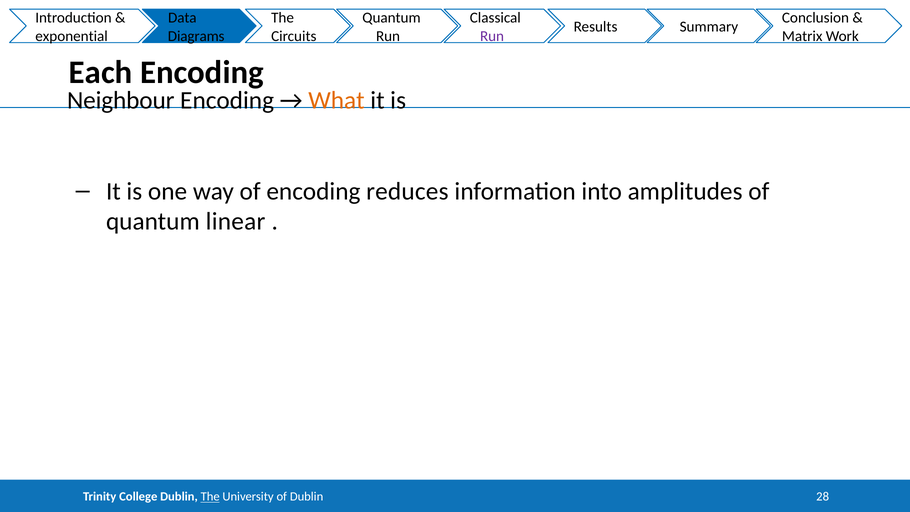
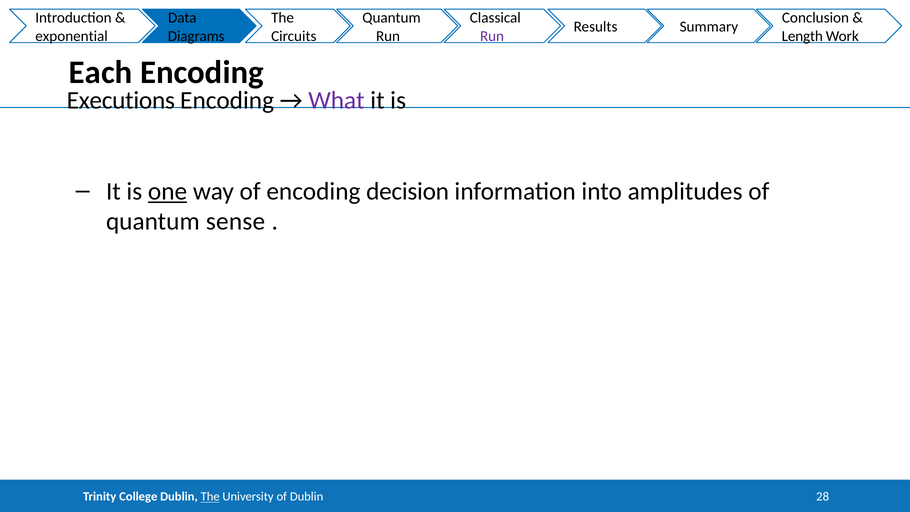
Matrix: Matrix -> Length
Neighbour: Neighbour -> Executions
What colour: orange -> purple
one underline: none -> present
reduces: reduces -> decision
linear: linear -> sense
